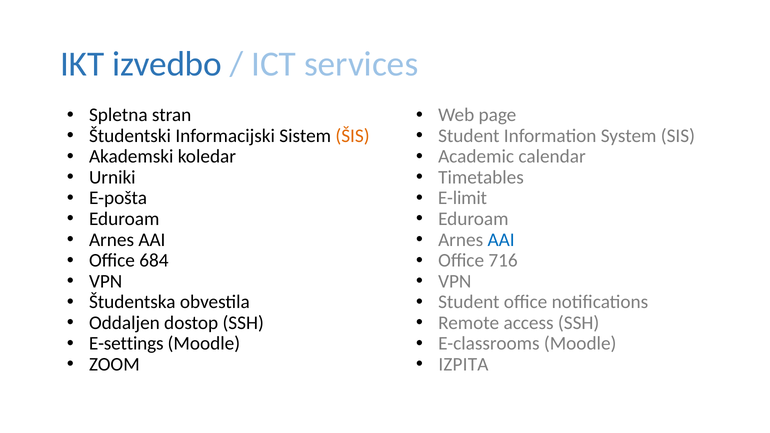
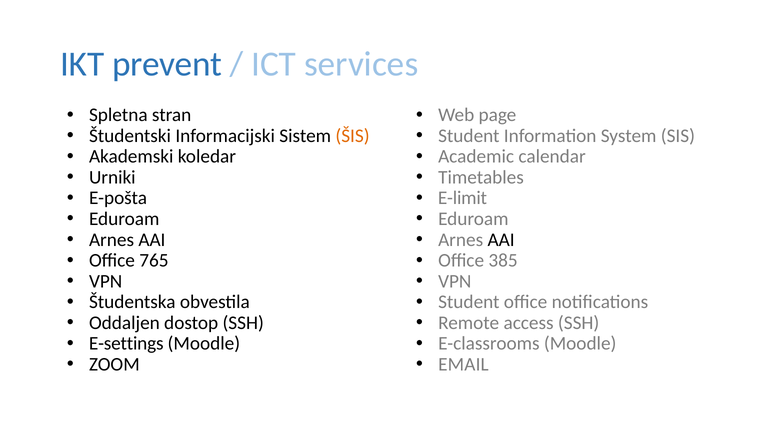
izvedbo: izvedbo -> prevent
AAI at (501, 240) colour: blue -> black
684: 684 -> 765
716: 716 -> 385
IZPITA: IZPITA -> EMAIL
